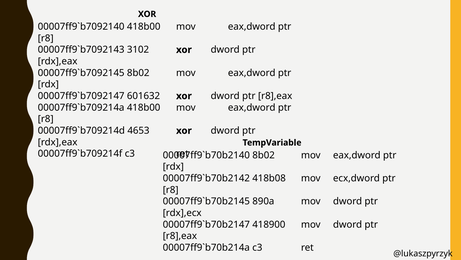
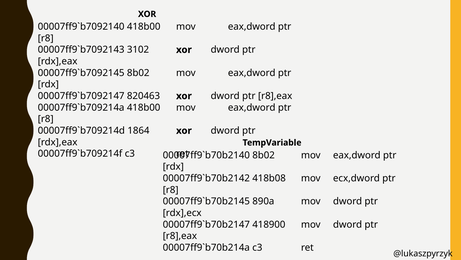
601632: 601632 -> 820463
4653: 4653 -> 1864
